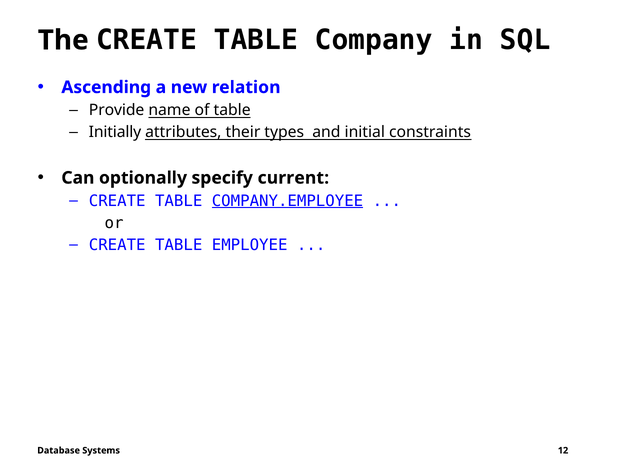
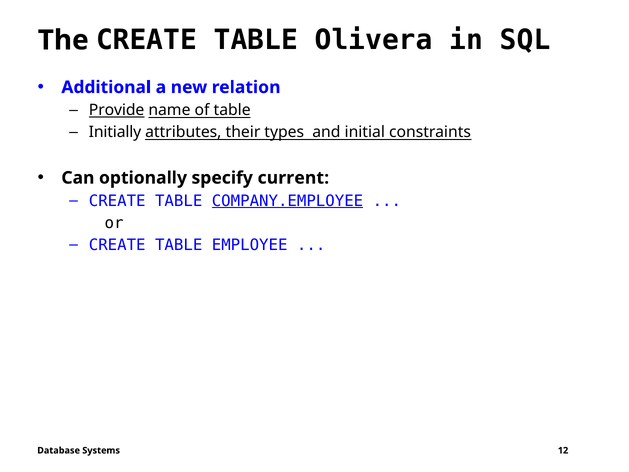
Company: Company -> Olivera
Ascending: Ascending -> Additional
Provide underline: none -> present
